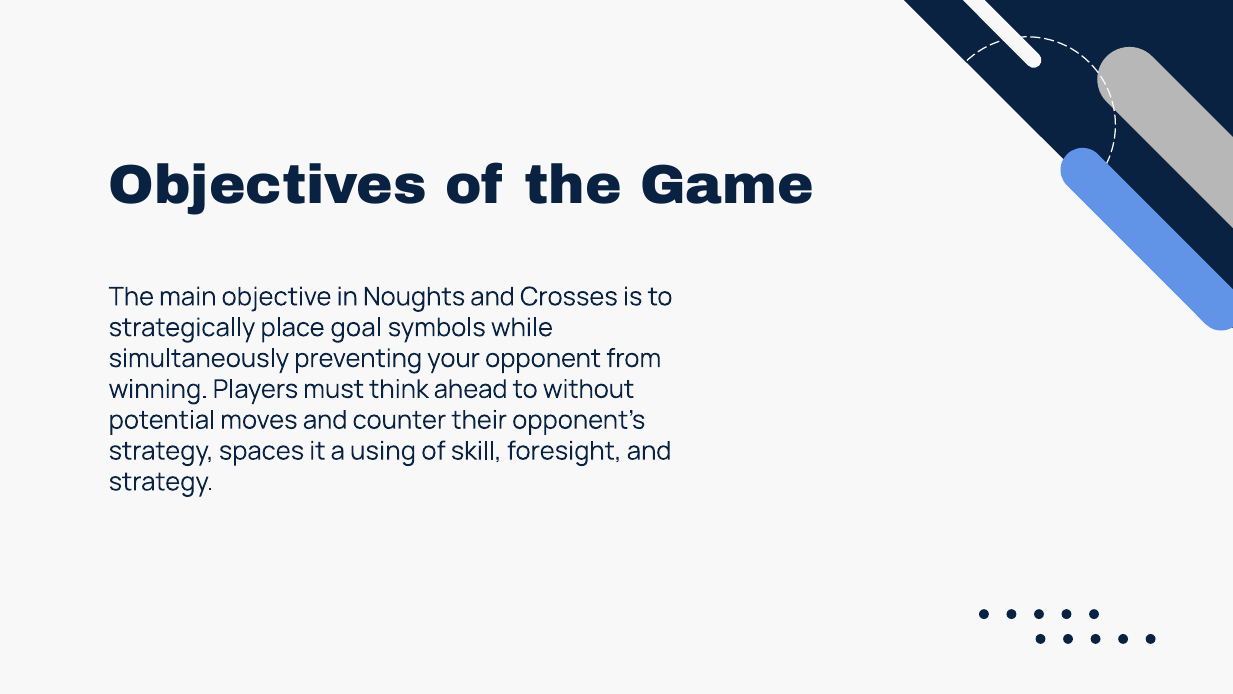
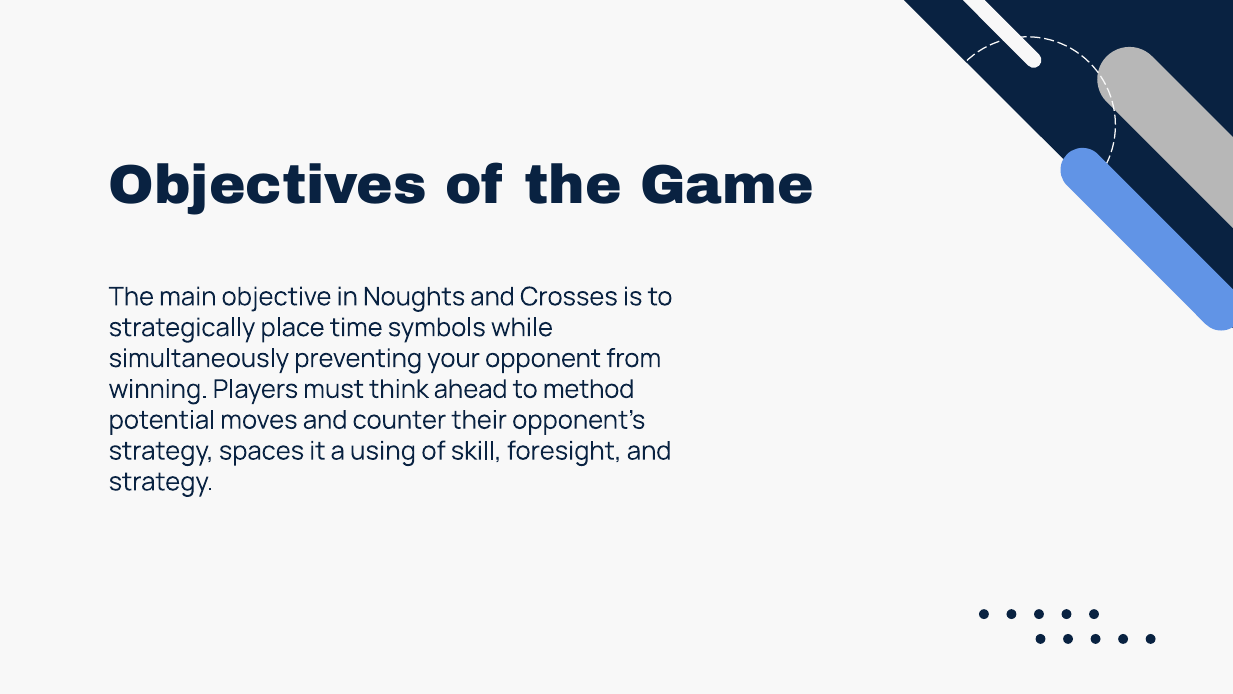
goal: goal -> time
without: without -> method
